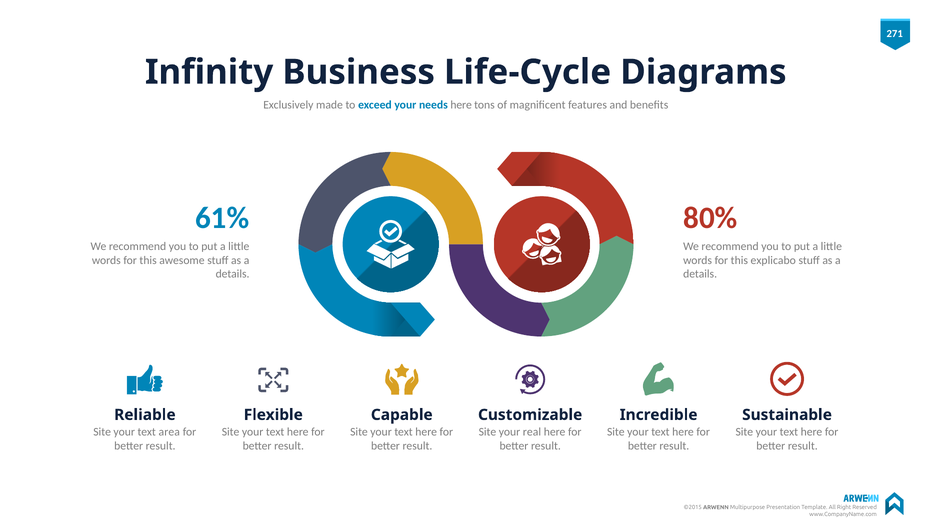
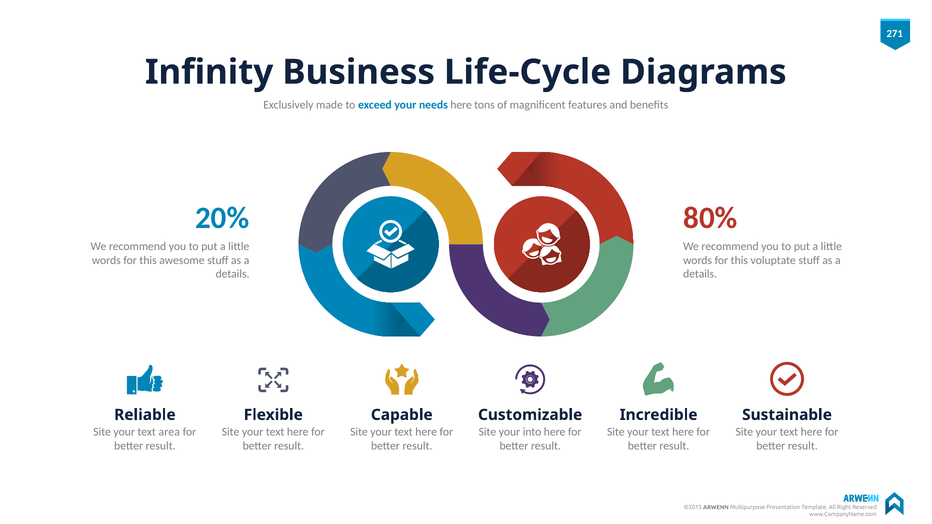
61%: 61% -> 20%
explicabo: explicabo -> voluptate
real: real -> into
